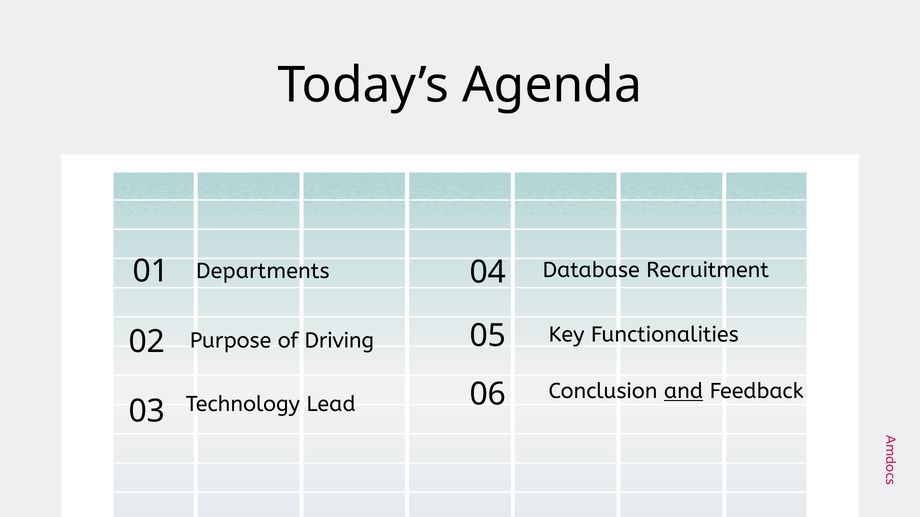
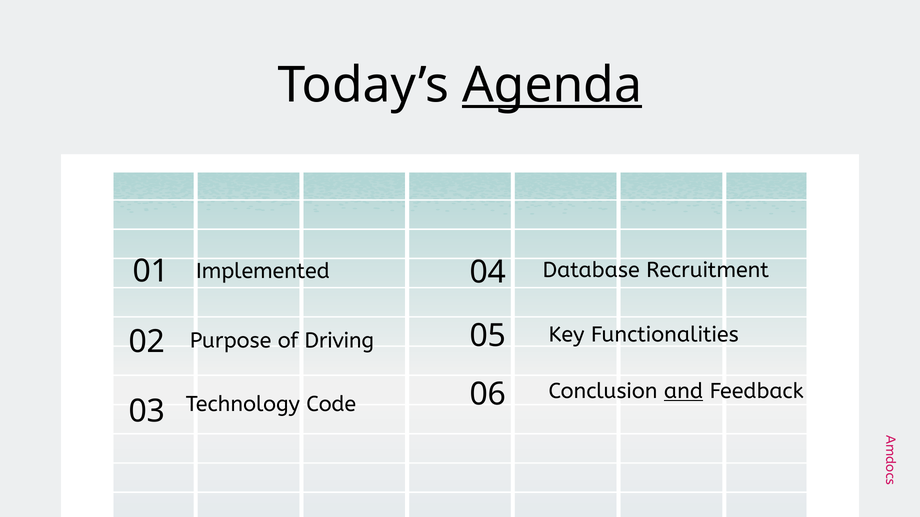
Agenda underline: none -> present
Departments: Departments -> Implemented
Lead: Lead -> Code
